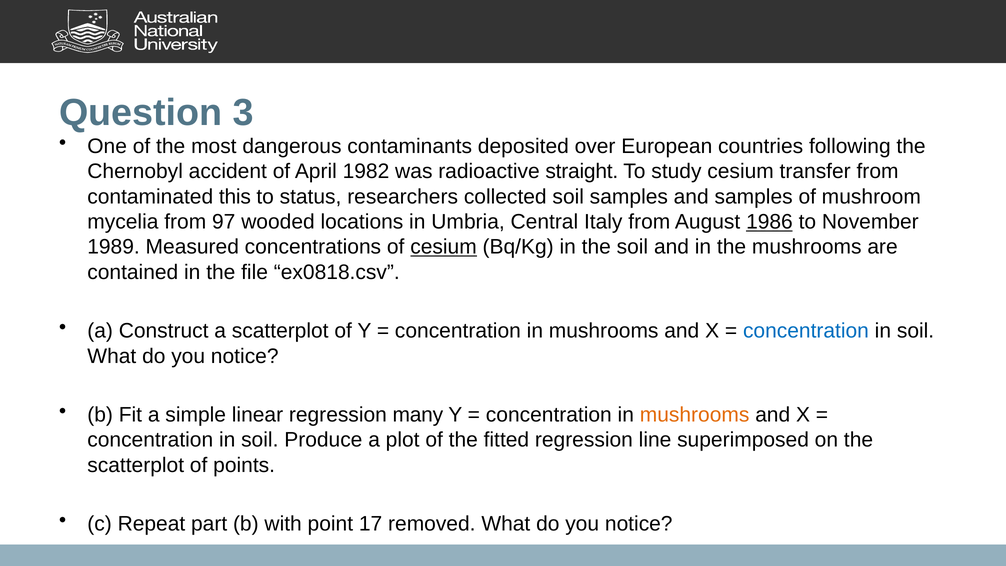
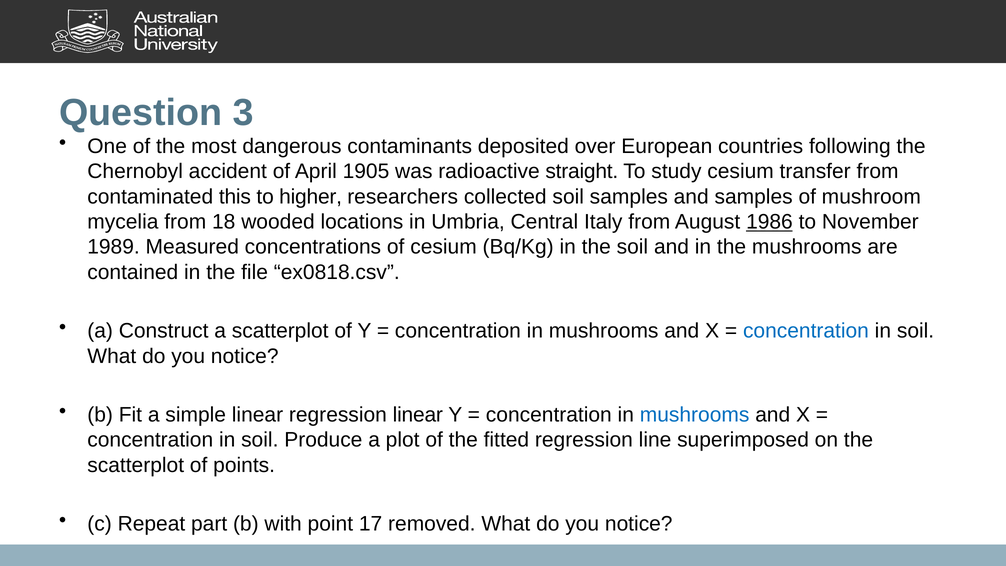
1982: 1982 -> 1905
status: status -> higher
97: 97 -> 18
cesium at (444, 247) underline: present -> none
regression many: many -> linear
mushrooms at (695, 415) colour: orange -> blue
